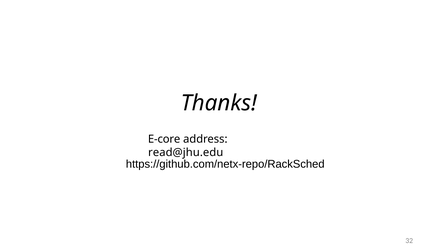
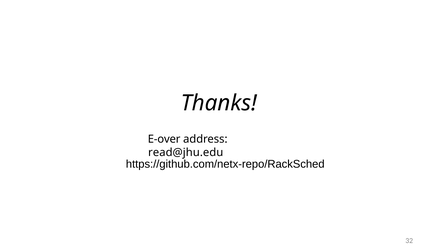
E-core: E-core -> E-over
